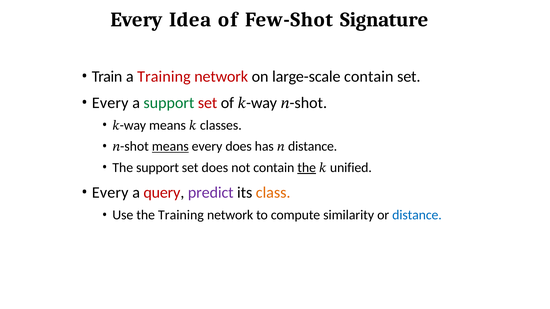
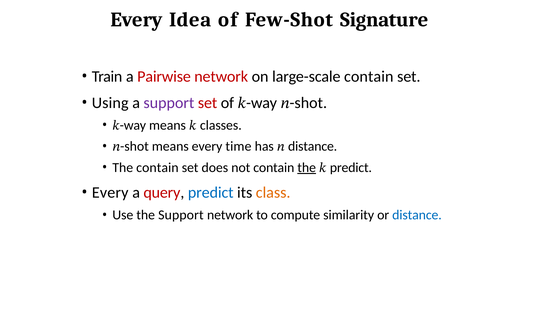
a Training: Training -> Pairwise
Every at (110, 103): Every -> Using
support at (169, 103) colour: green -> purple
means at (170, 147) underline: present -> none
does at (239, 147): does -> time
unified at (351, 168): unified -> predict
support at (158, 168): support -> contain
predict at (211, 193) colour: purple -> blue
the Training: Training -> Support
